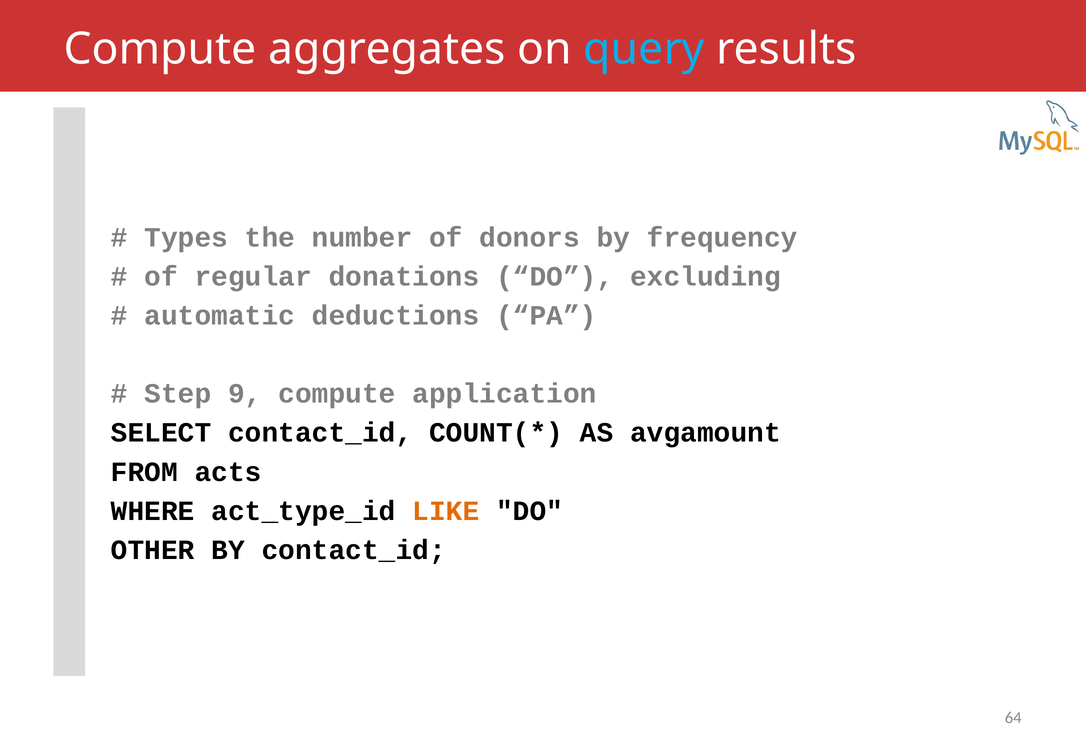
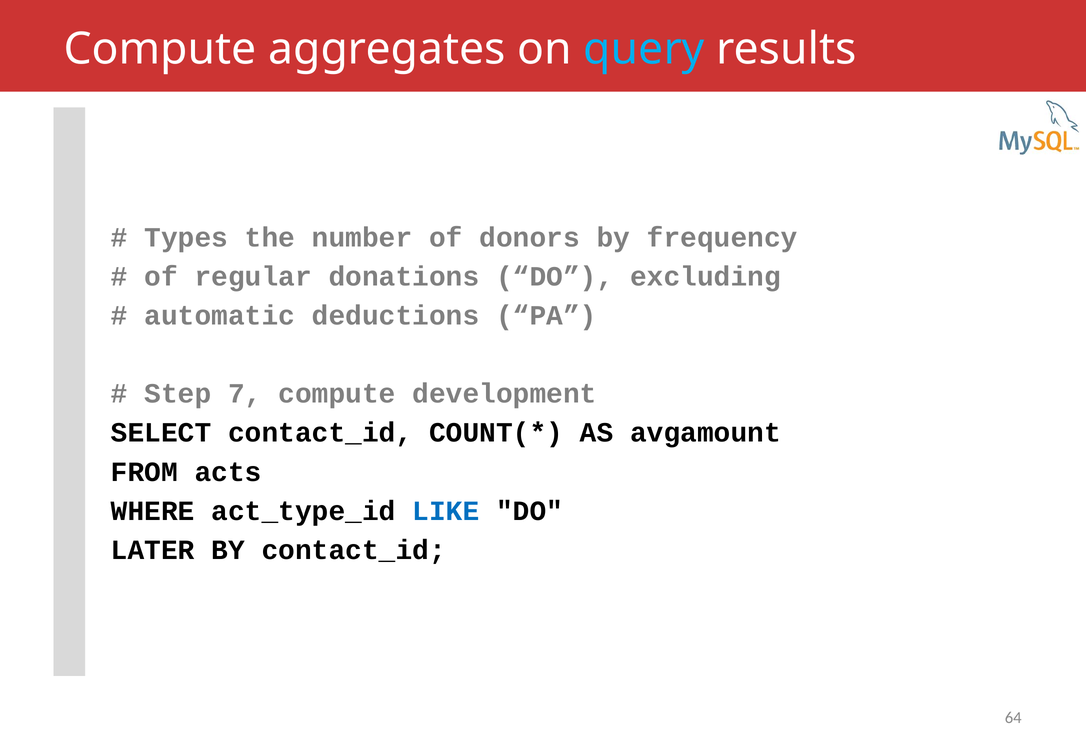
9: 9 -> 7
application: application -> development
LIKE colour: orange -> blue
OTHER: OTHER -> LATER
